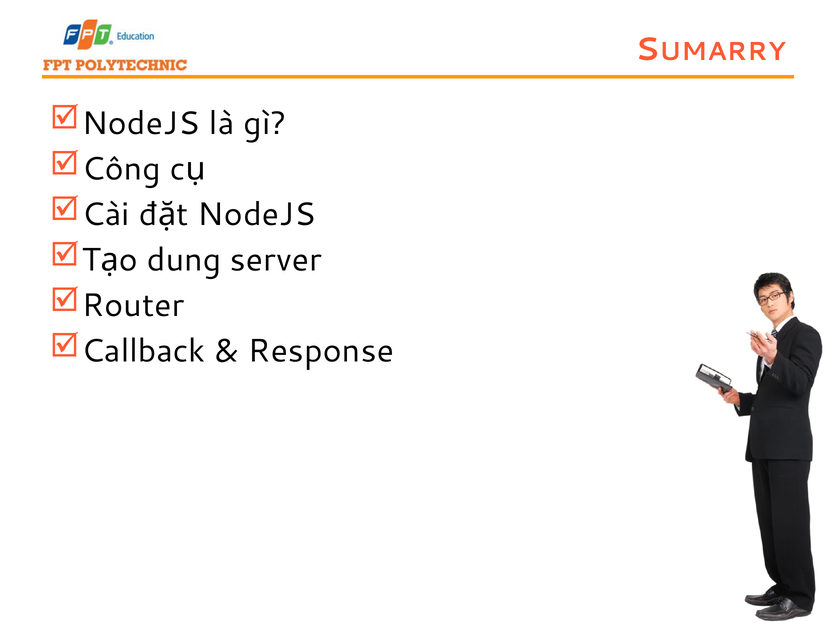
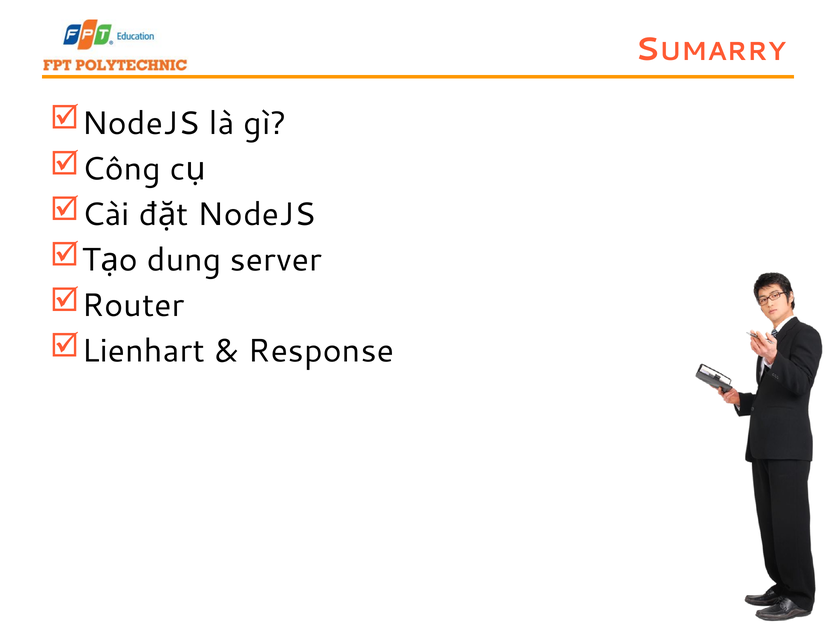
Callback: Callback -> Lienhart
